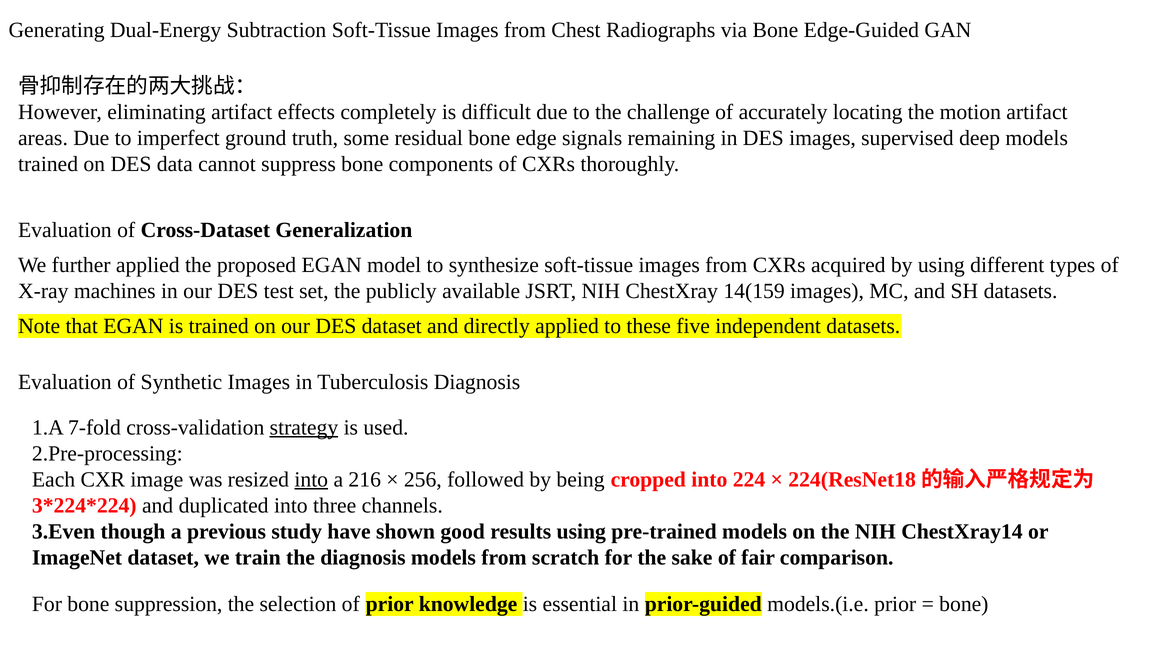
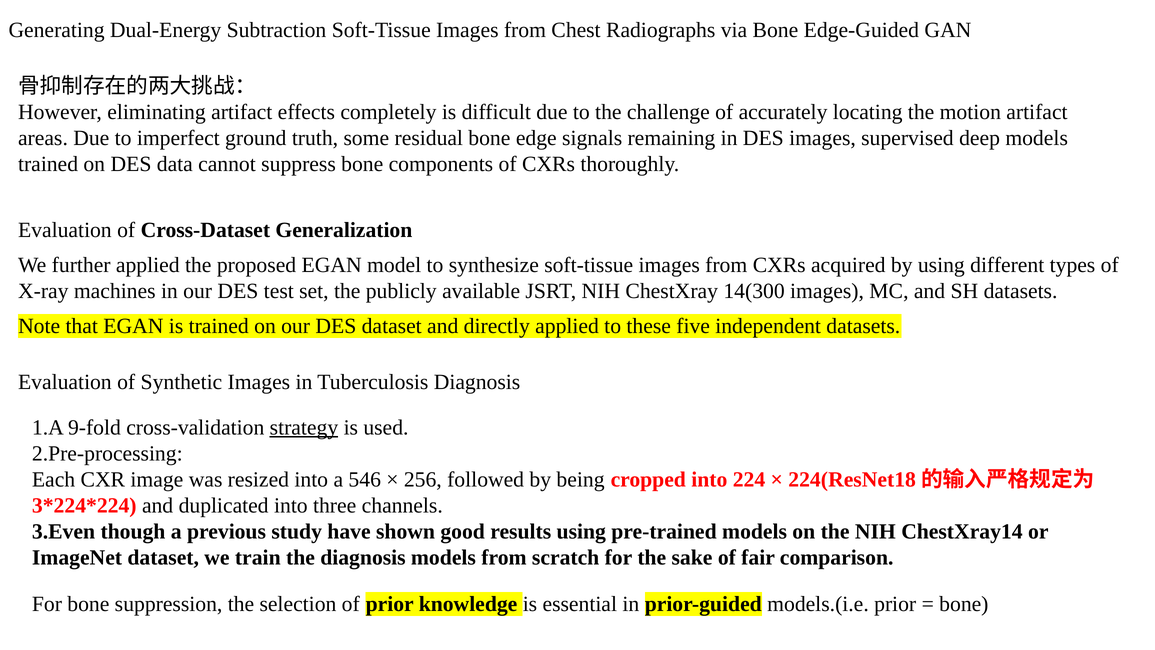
14(159: 14(159 -> 14(300
7-fold: 7-fold -> 9-fold
into at (311, 479) underline: present -> none
216: 216 -> 546
